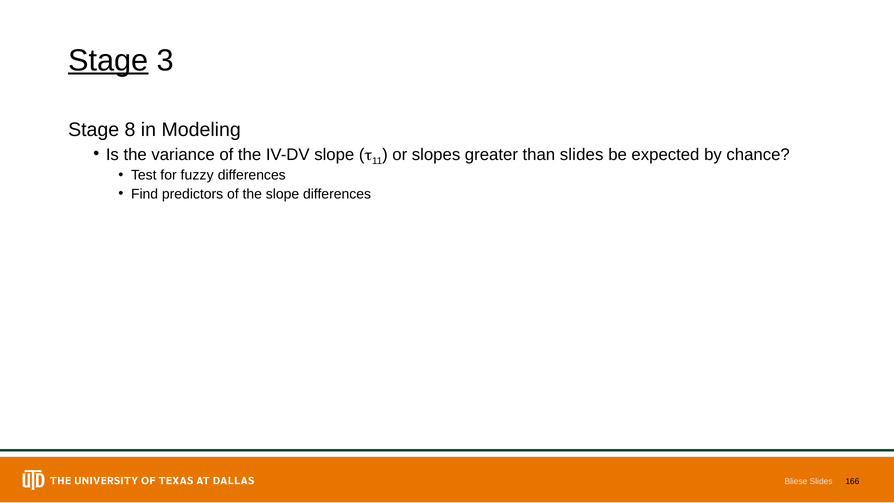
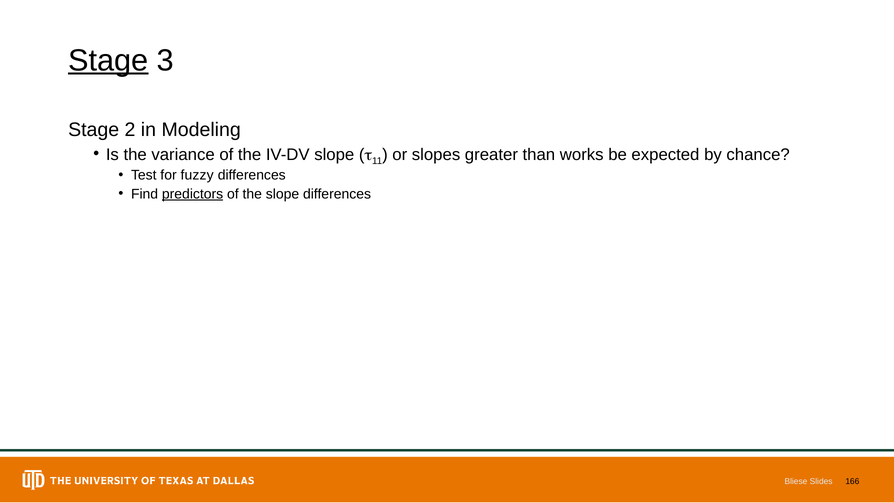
8: 8 -> 2
than slides: slides -> works
predictors underline: none -> present
